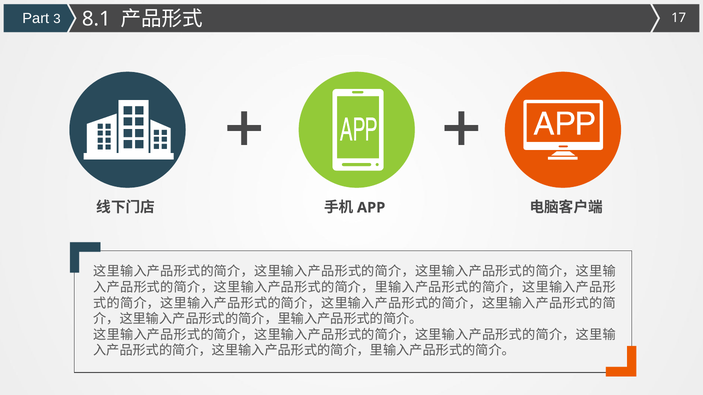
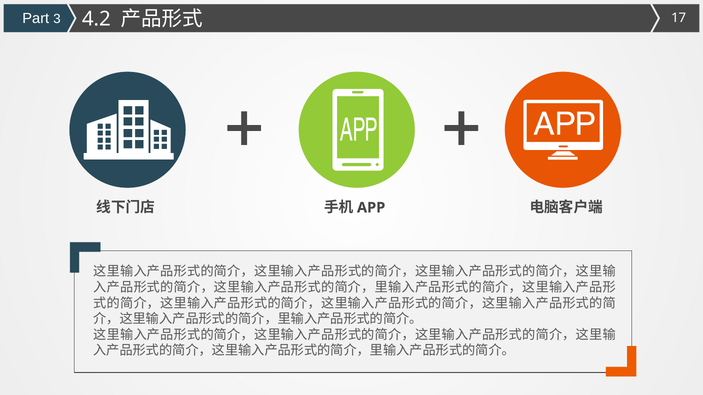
8.1: 8.1 -> 4.2
